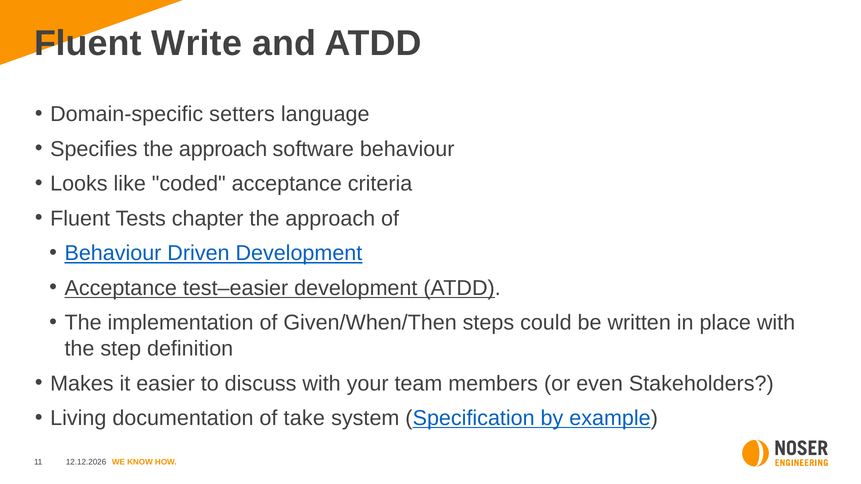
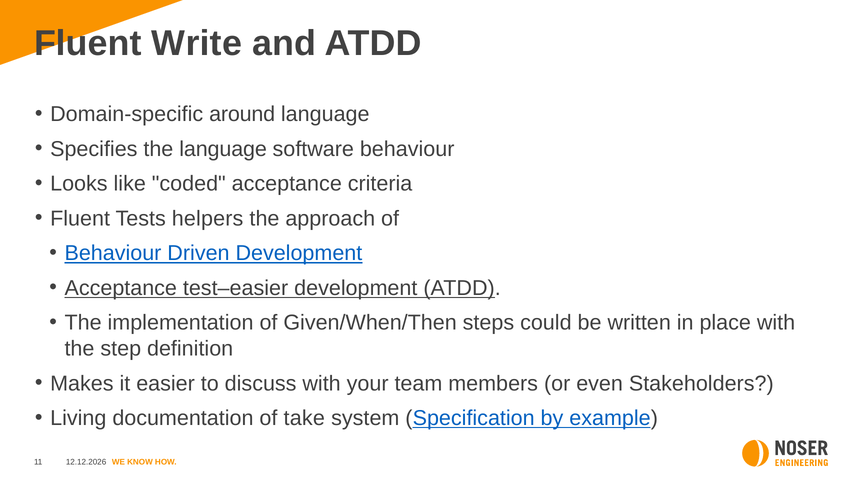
setters: setters -> around
Specifies the approach: approach -> language
chapter: chapter -> helpers
